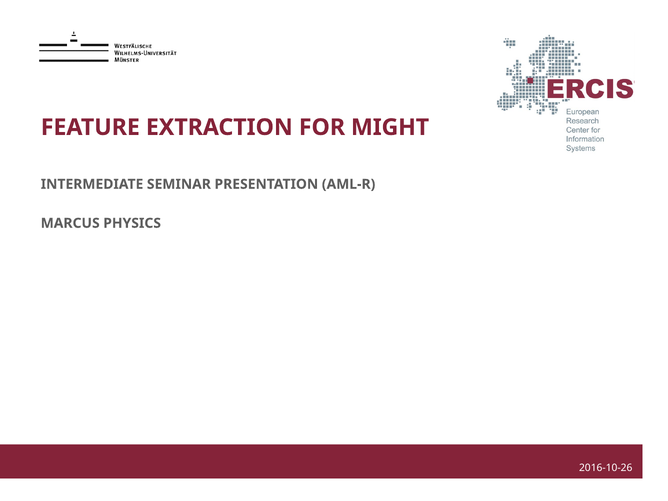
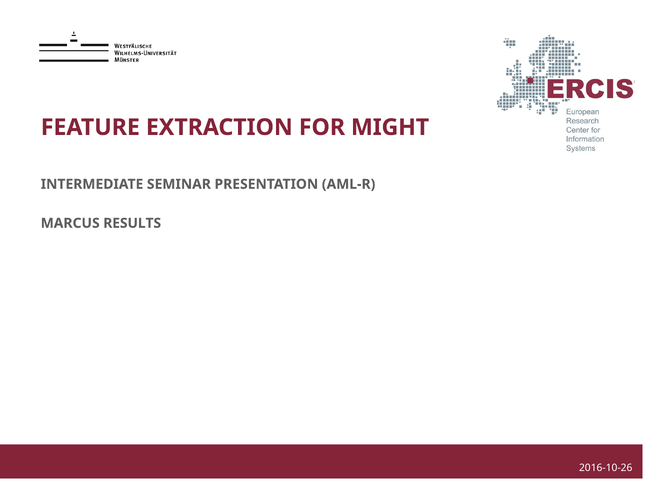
PHYSICS: PHYSICS -> RESULTS
